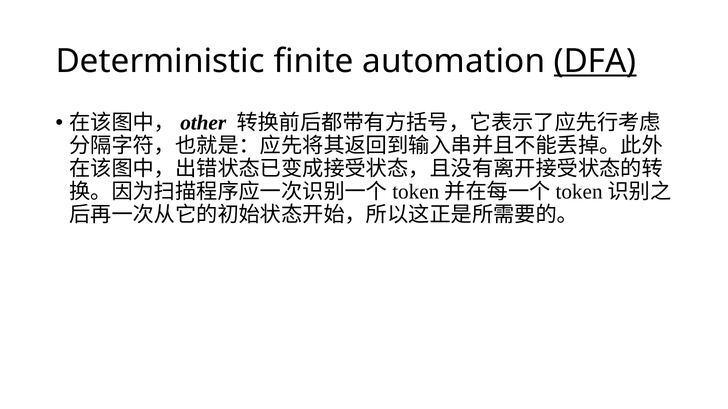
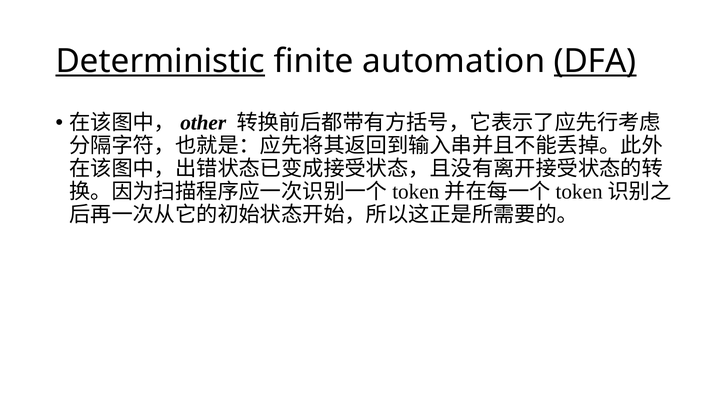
Deterministic underline: none -> present
